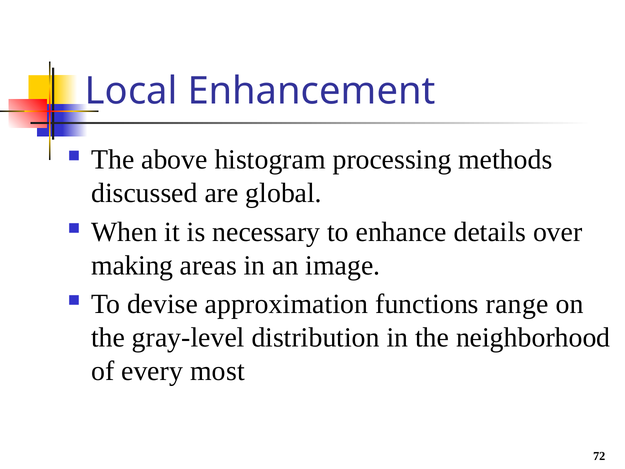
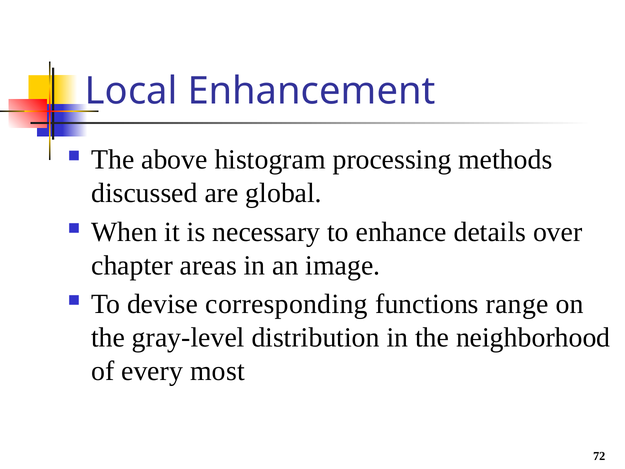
making: making -> chapter
approximation: approximation -> corresponding
